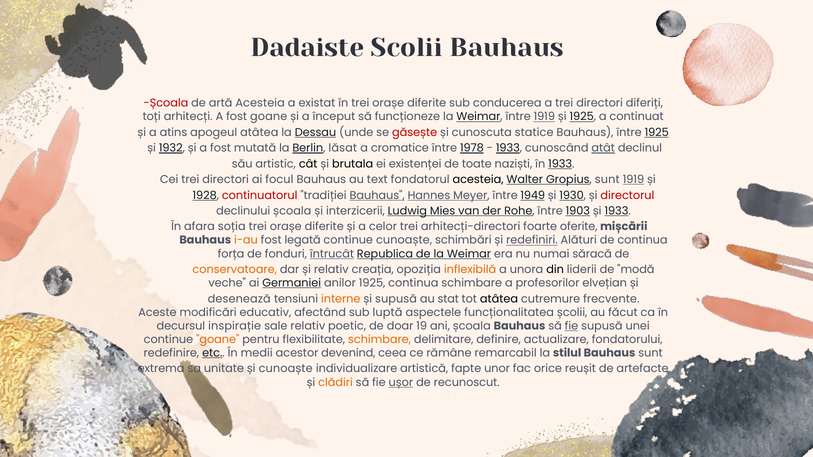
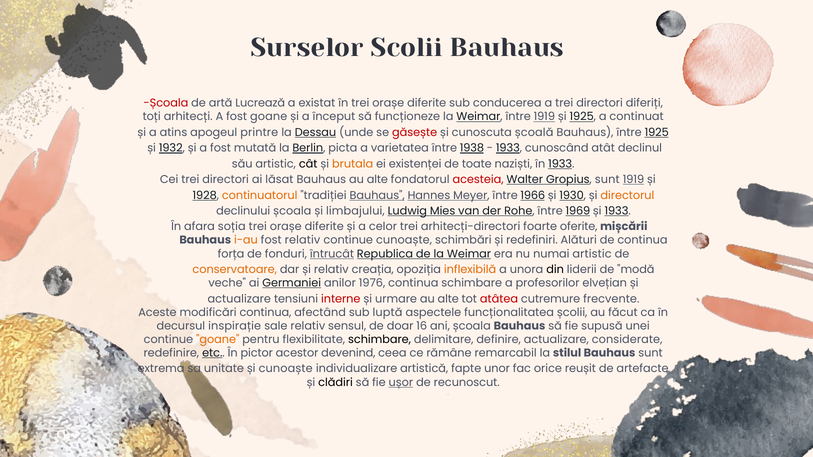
Dadaiste: Dadaiste -> Surselor
artă Acesteia: Acesteia -> Lucrează
apogeul atâtea: atâtea -> printre
statice: statice -> școală
lăsat: lăsat -> picta
cromatice: cromatice -> varietatea
1978: 1978 -> 1938
atât underline: present -> none
brutala colour: black -> orange
focul: focul -> lăsat
Bauhaus au text: text -> alte
acesteia at (478, 180) colour: black -> red
continuatorul colour: red -> orange
1949: 1949 -> 1966
directorul colour: red -> orange
interzicerii: interzicerii -> limbajului
1903: 1903 -> 1969
fost legată: legată -> relativ
redefiniri underline: present -> none
numai săracă: săracă -> artistic
anilor 1925: 1925 -> 1976
desenează at (239, 299): desenează -> actualizare
interne colour: orange -> red
și supusă: supusă -> urmare
stat at (448, 299): stat -> alte
atâtea at (499, 299) colour: black -> red
modificări educativ: educativ -> continua
poetic: poetic -> sensul
19: 19 -> 16
fie at (571, 326) underline: present -> none
schimbare at (379, 340) colour: orange -> black
fondatorului: fondatorului -> considerate
medii: medii -> pictor
clădiri colour: orange -> black
